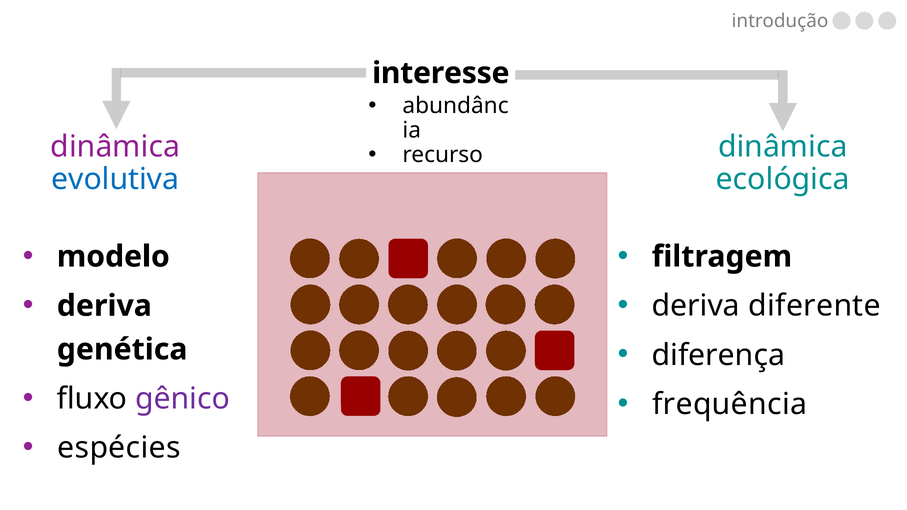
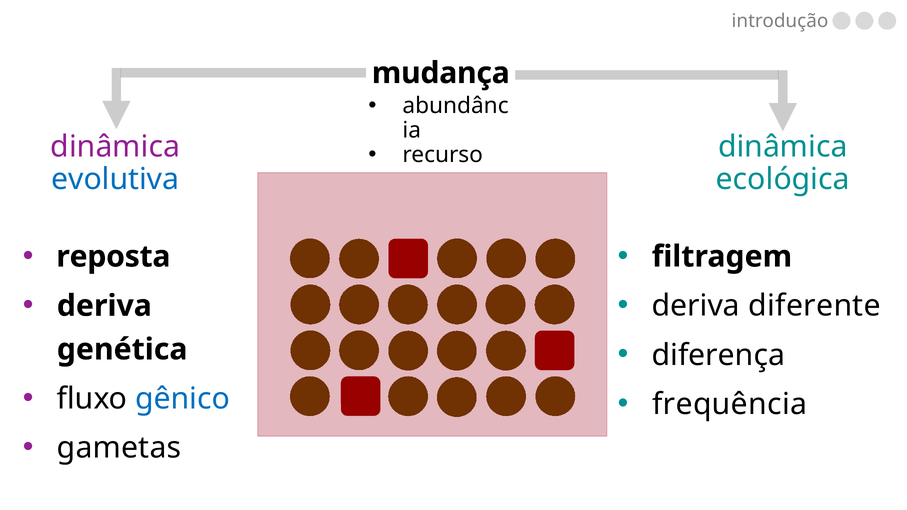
interesse: interesse -> mudança
modelo: modelo -> reposta
gênico colour: purple -> blue
espécies: espécies -> gametas
